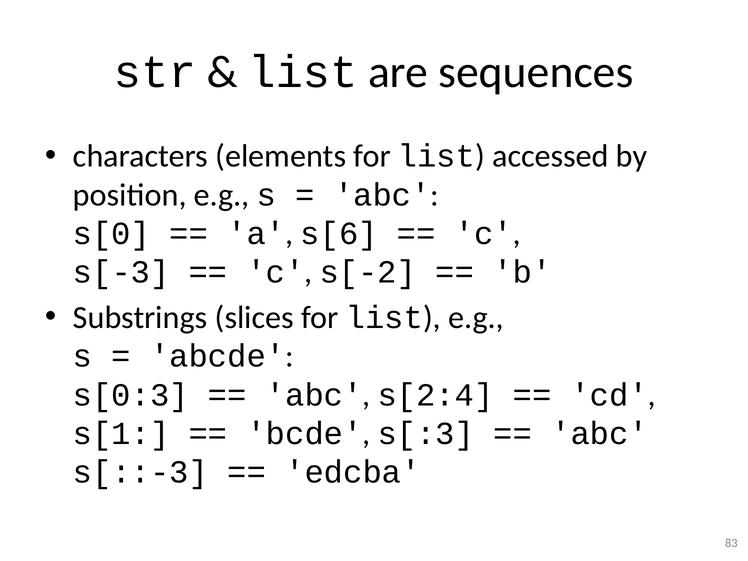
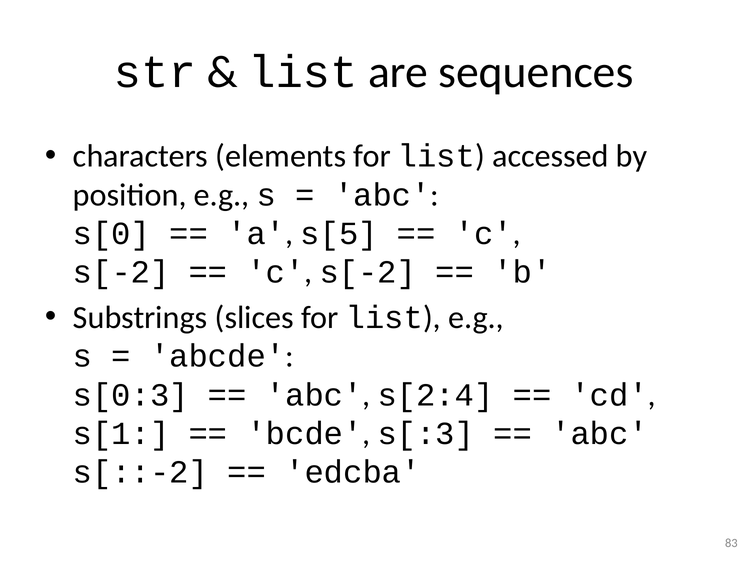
s[6: s[6 -> s[5
s[-3 at (121, 272): s[-3 -> s[-2
s[::-3: s[::-3 -> s[::-2
